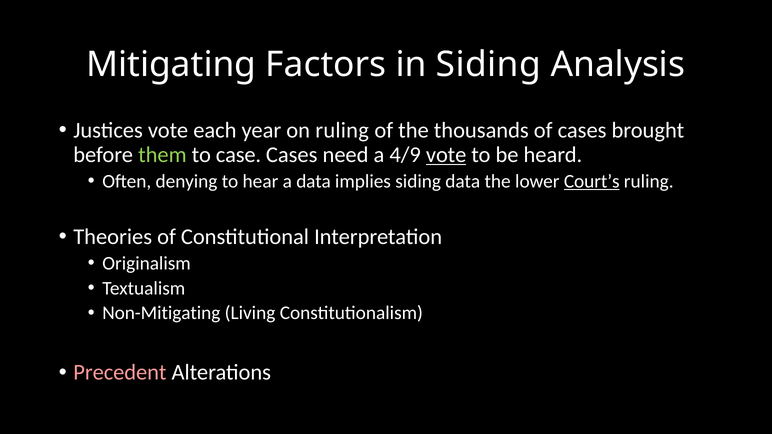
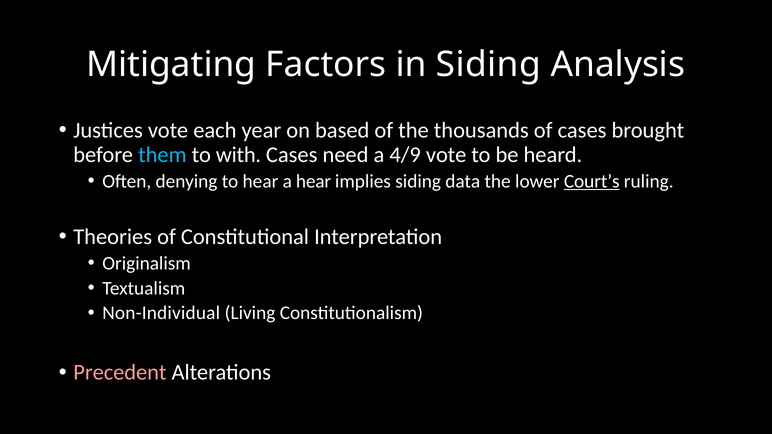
on ruling: ruling -> based
them colour: light green -> light blue
case: case -> with
vote at (446, 155) underline: present -> none
a data: data -> hear
Non-Mitigating: Non-Mitigating -> Non-Individual
